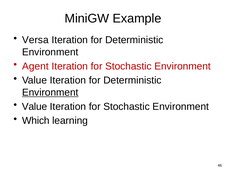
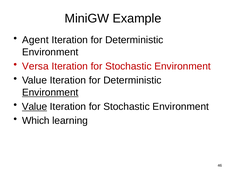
Versa: Versa -> Agent
Agent: Agent -> Versa
Value at (35, 106) underline: none -> present
